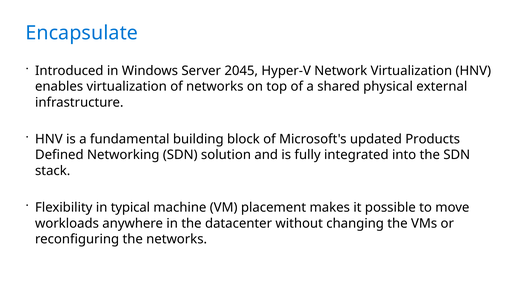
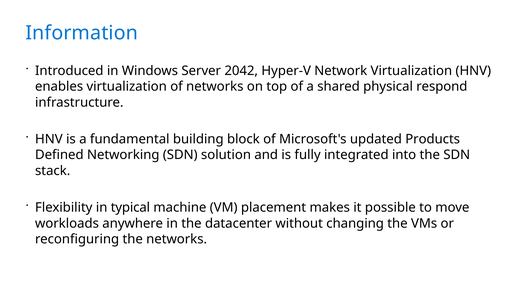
Encapsulate: Encapsulate -> Information
2045: 2045 -> 2042
external: external -> respond
